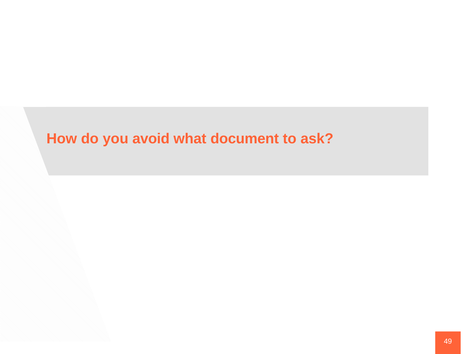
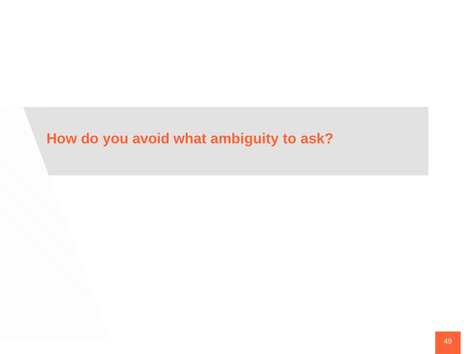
document: document -> ambiguity
